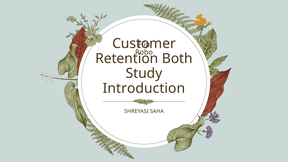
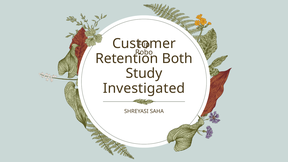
Introduction: Introduction -> Investigated
